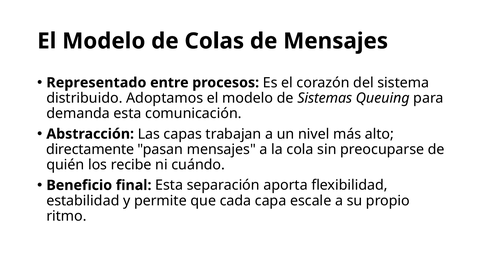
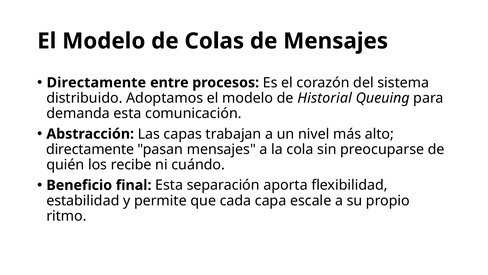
Representado at (96, 83): Representado -> Directamente
Sistemas: Sistemas -> Historial
